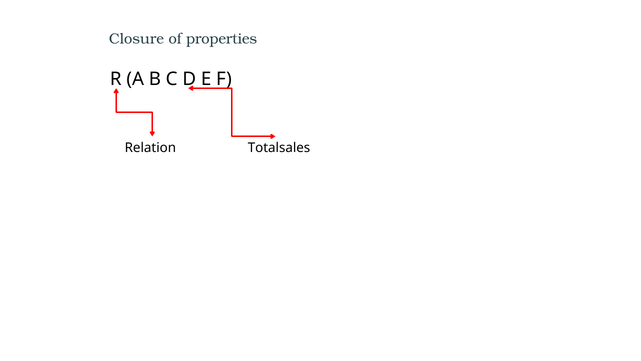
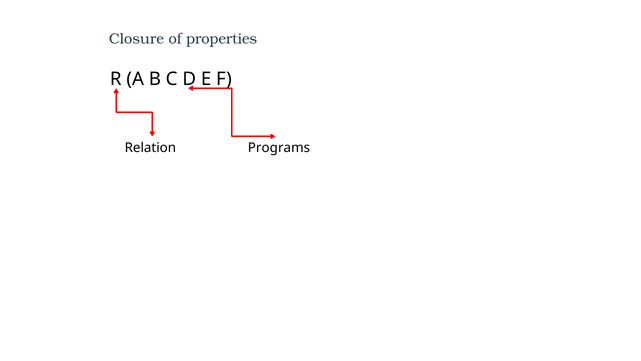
Totalsales: Totalsales -> Programs
